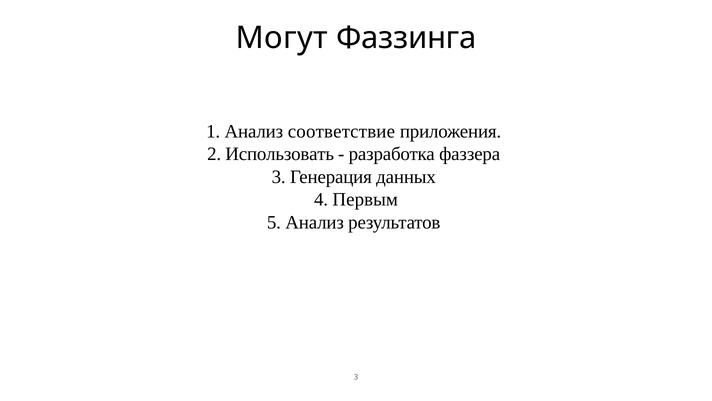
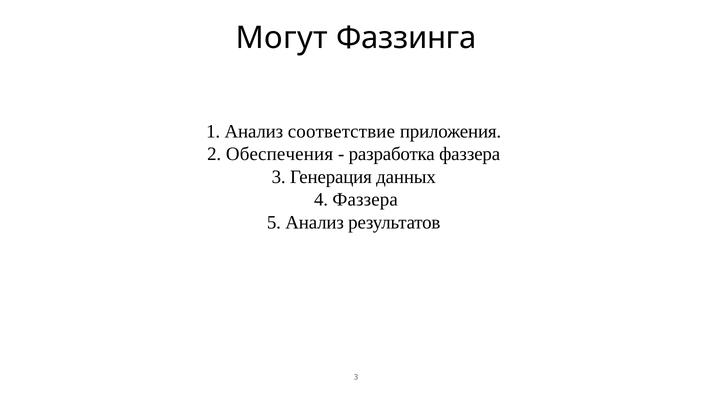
Использовать: Использовать -> Обеспечения
4 Первым: Первым -> Фаззера
